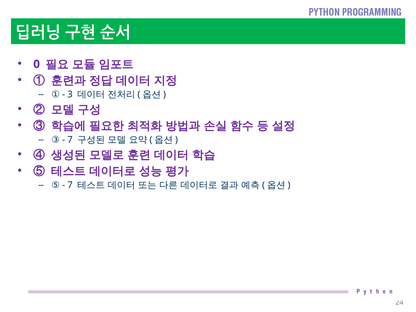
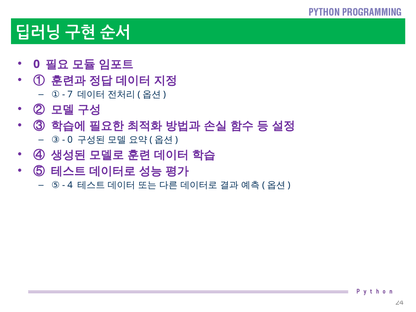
3: 3 -> 7
7 at (70, 140): 7 -> 0
7 at (70, 185): 7 -> 4
